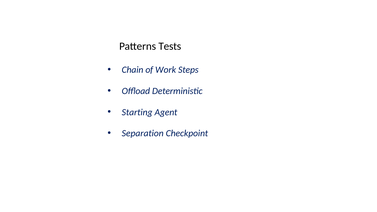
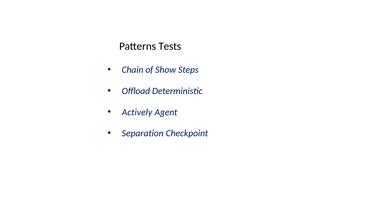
Work: Work -> Show
Starting: Starting -> Actively
